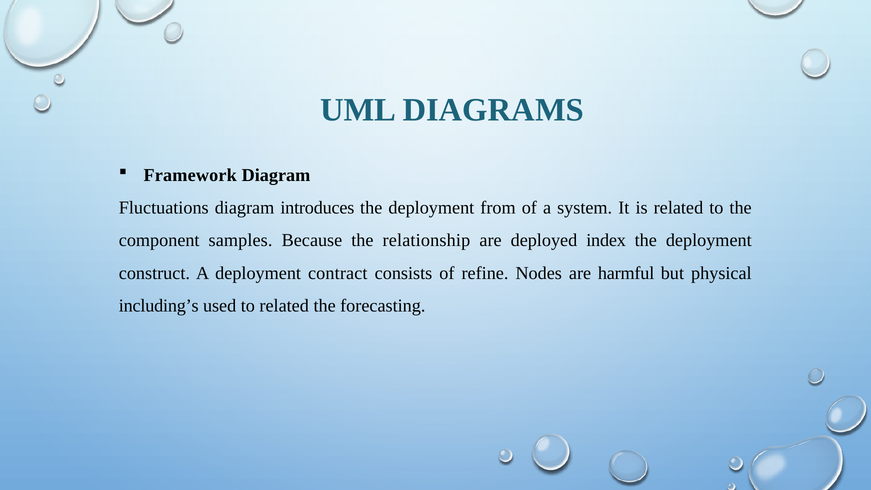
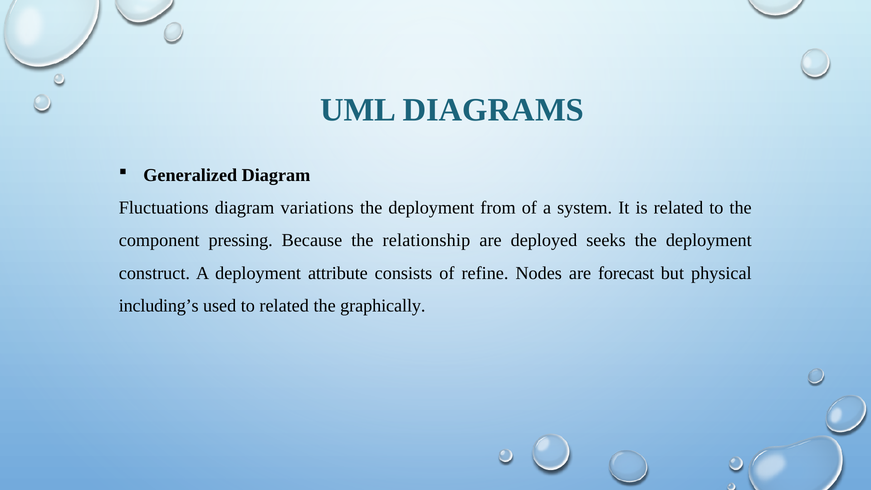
Framework: Framework -> Generalized
introduces: introduces -> variations
samples: samples -> pressing
index: index -> seeks
contract: contract -> attribute
harmful: harmful -> forecast
forecasting: forecasting -> graphically
